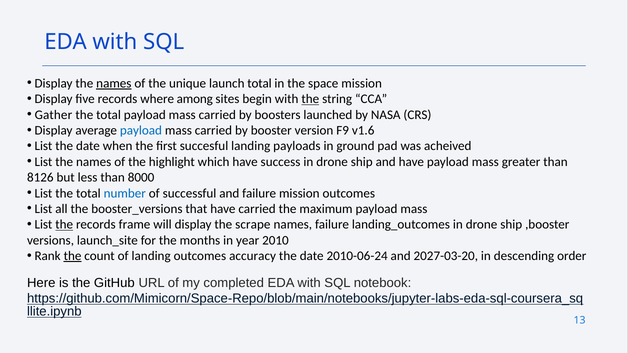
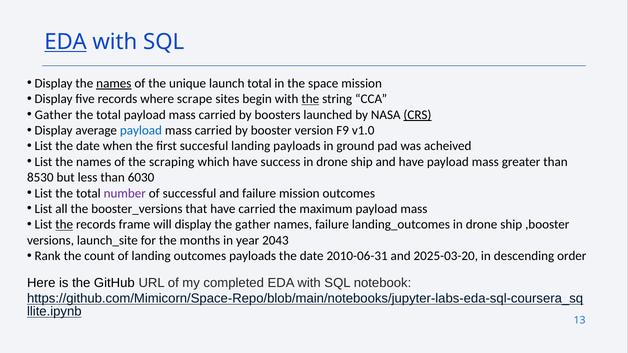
EDA at (66, 42) underline: none -> present
among: among -> scrape
CRS underline: none -> present
v1.6: v1.6 -> v1.0
highlight: highlight -> scraping
8126: 8126 -> 8530
8000: 8000 -> 6030
number colour: blue -> purple
the scrape: scrape -> gather
2010: 2010 -> 2043
the at (73, 256) underline: present -> none
outcomes accuracy: accuracy -> payloads
2010-06-24: 2010-06-24 -> 2010-06-31
2027-03-20: 2027-03-20 -> 2025-03-20
